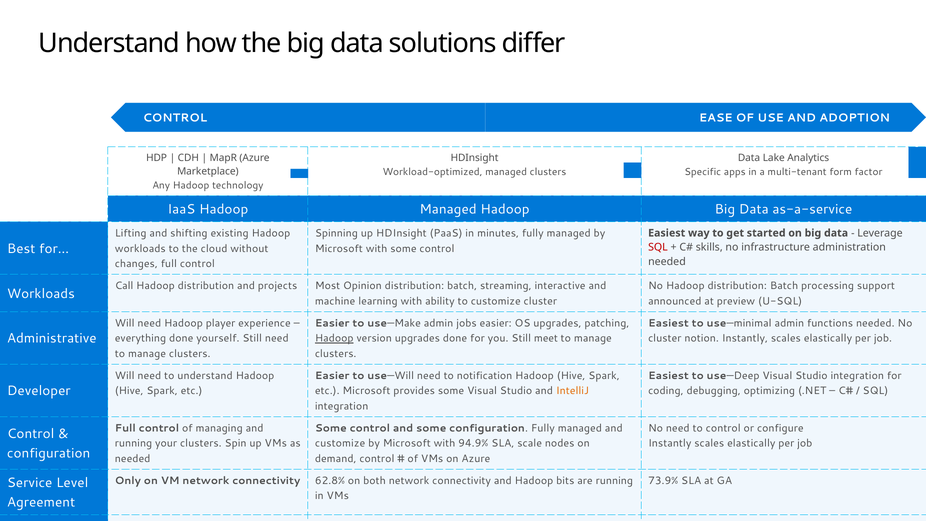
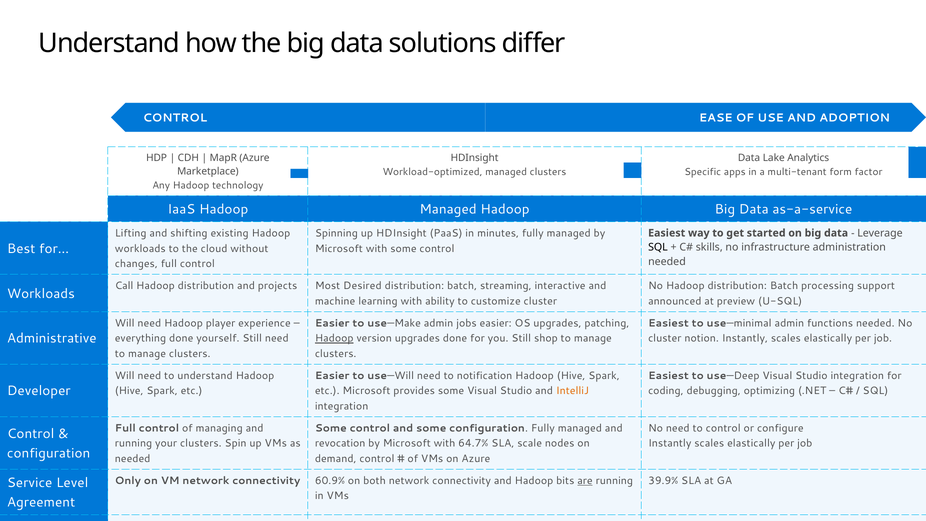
SQL at (658, 247) colour: red -> black
Opinion: Opinion -> Desired
meet: meet -> shop
customize at (340, 443): customize -> revocation
94.9%: 94.9% -> 64.7%
62.8%: 62.8% -> 60.9%
are underline: none -> present
73.9%: 73.9% -> 39.9%
